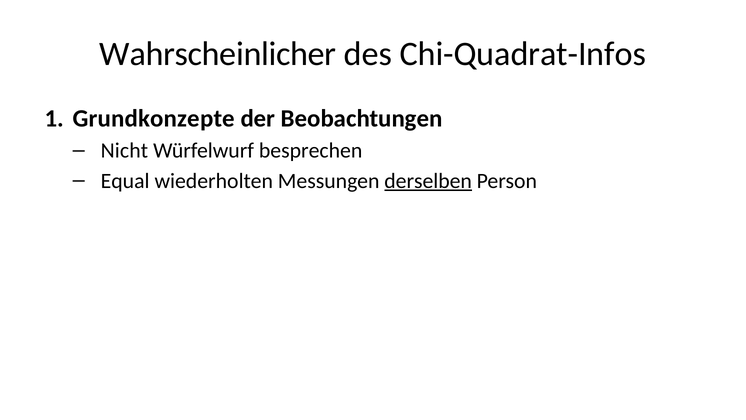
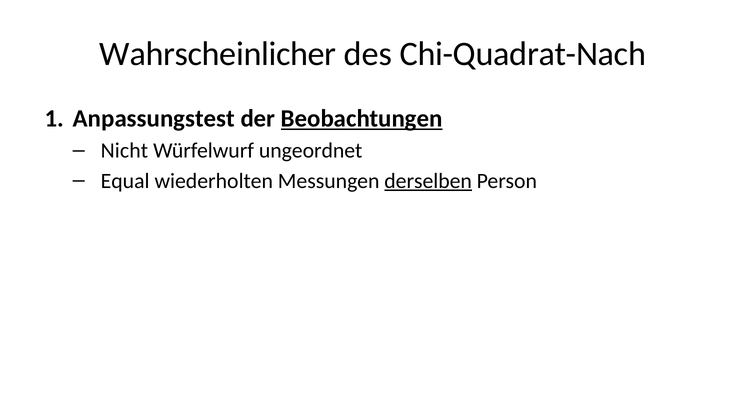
Chi-Quadrat-Infos: Chi-Quadrat-Infos -> Chi-Quadrat-Nach
Grundkonzepte: Grundkonzepte -> Anpassungstest
Beobachtungen underline: none -> present
besprechen: besprechen -> ungeordnet
